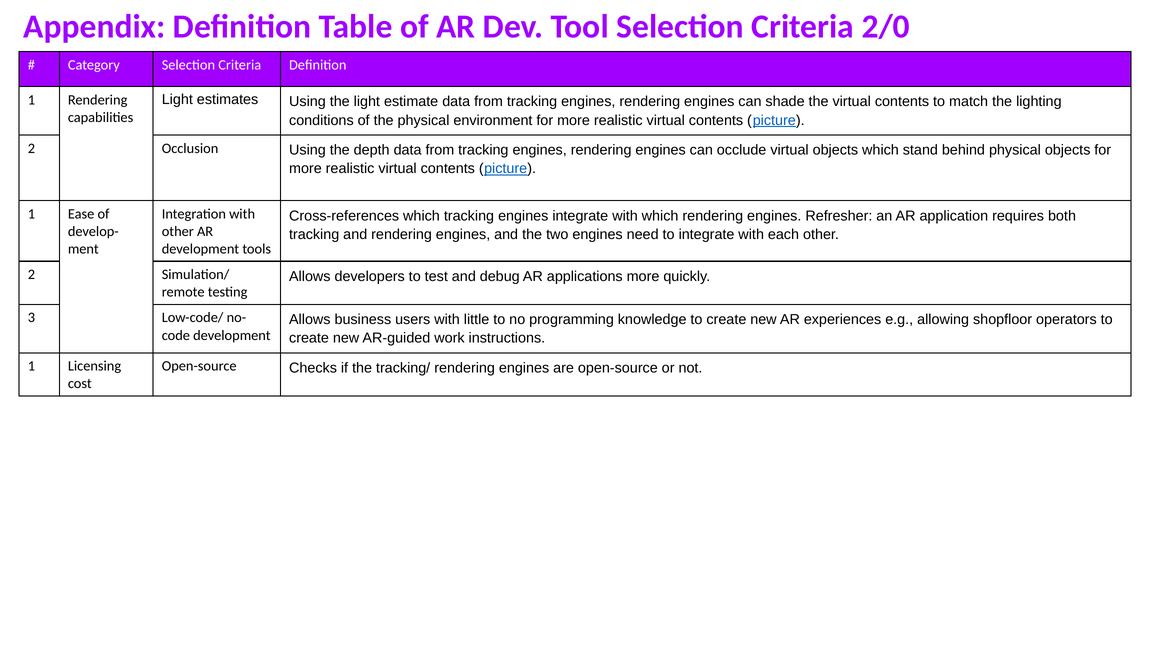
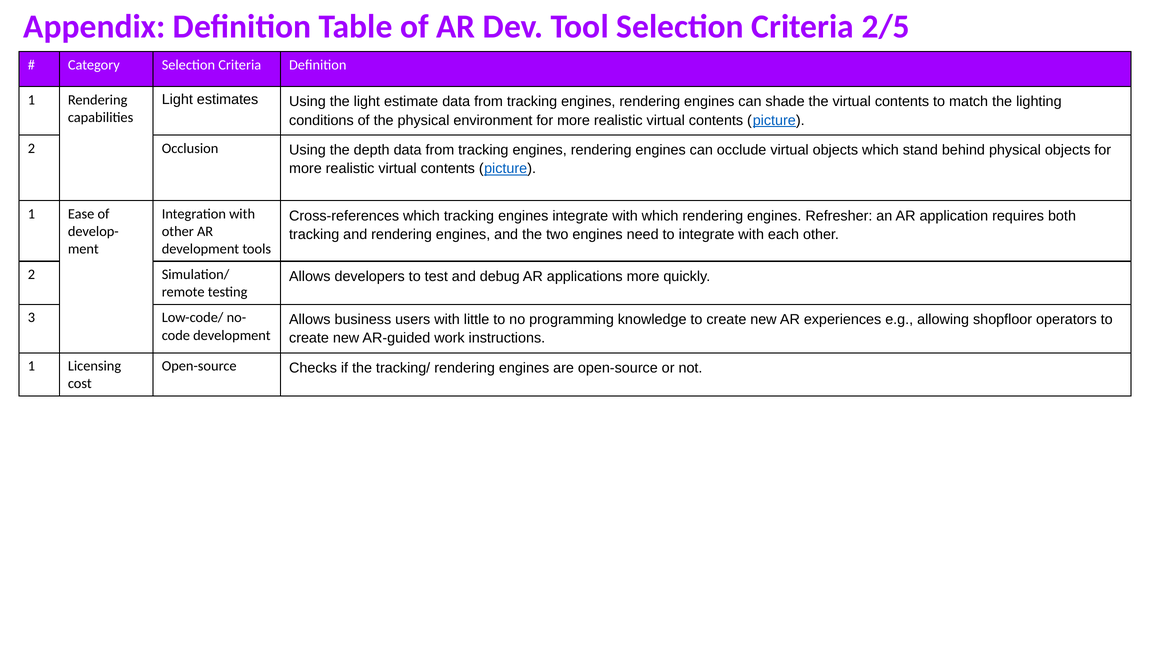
2/0: 2/0 -> 2/5
